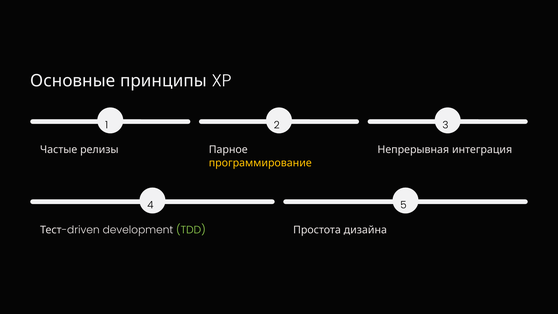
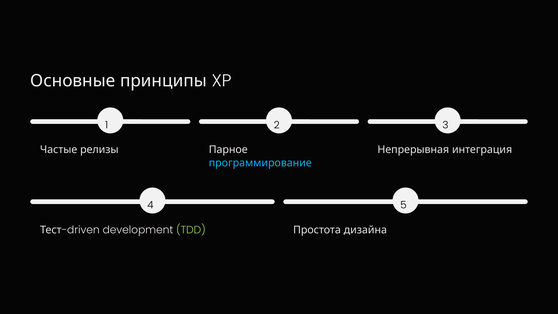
программирование colour: yellow -> light blue
